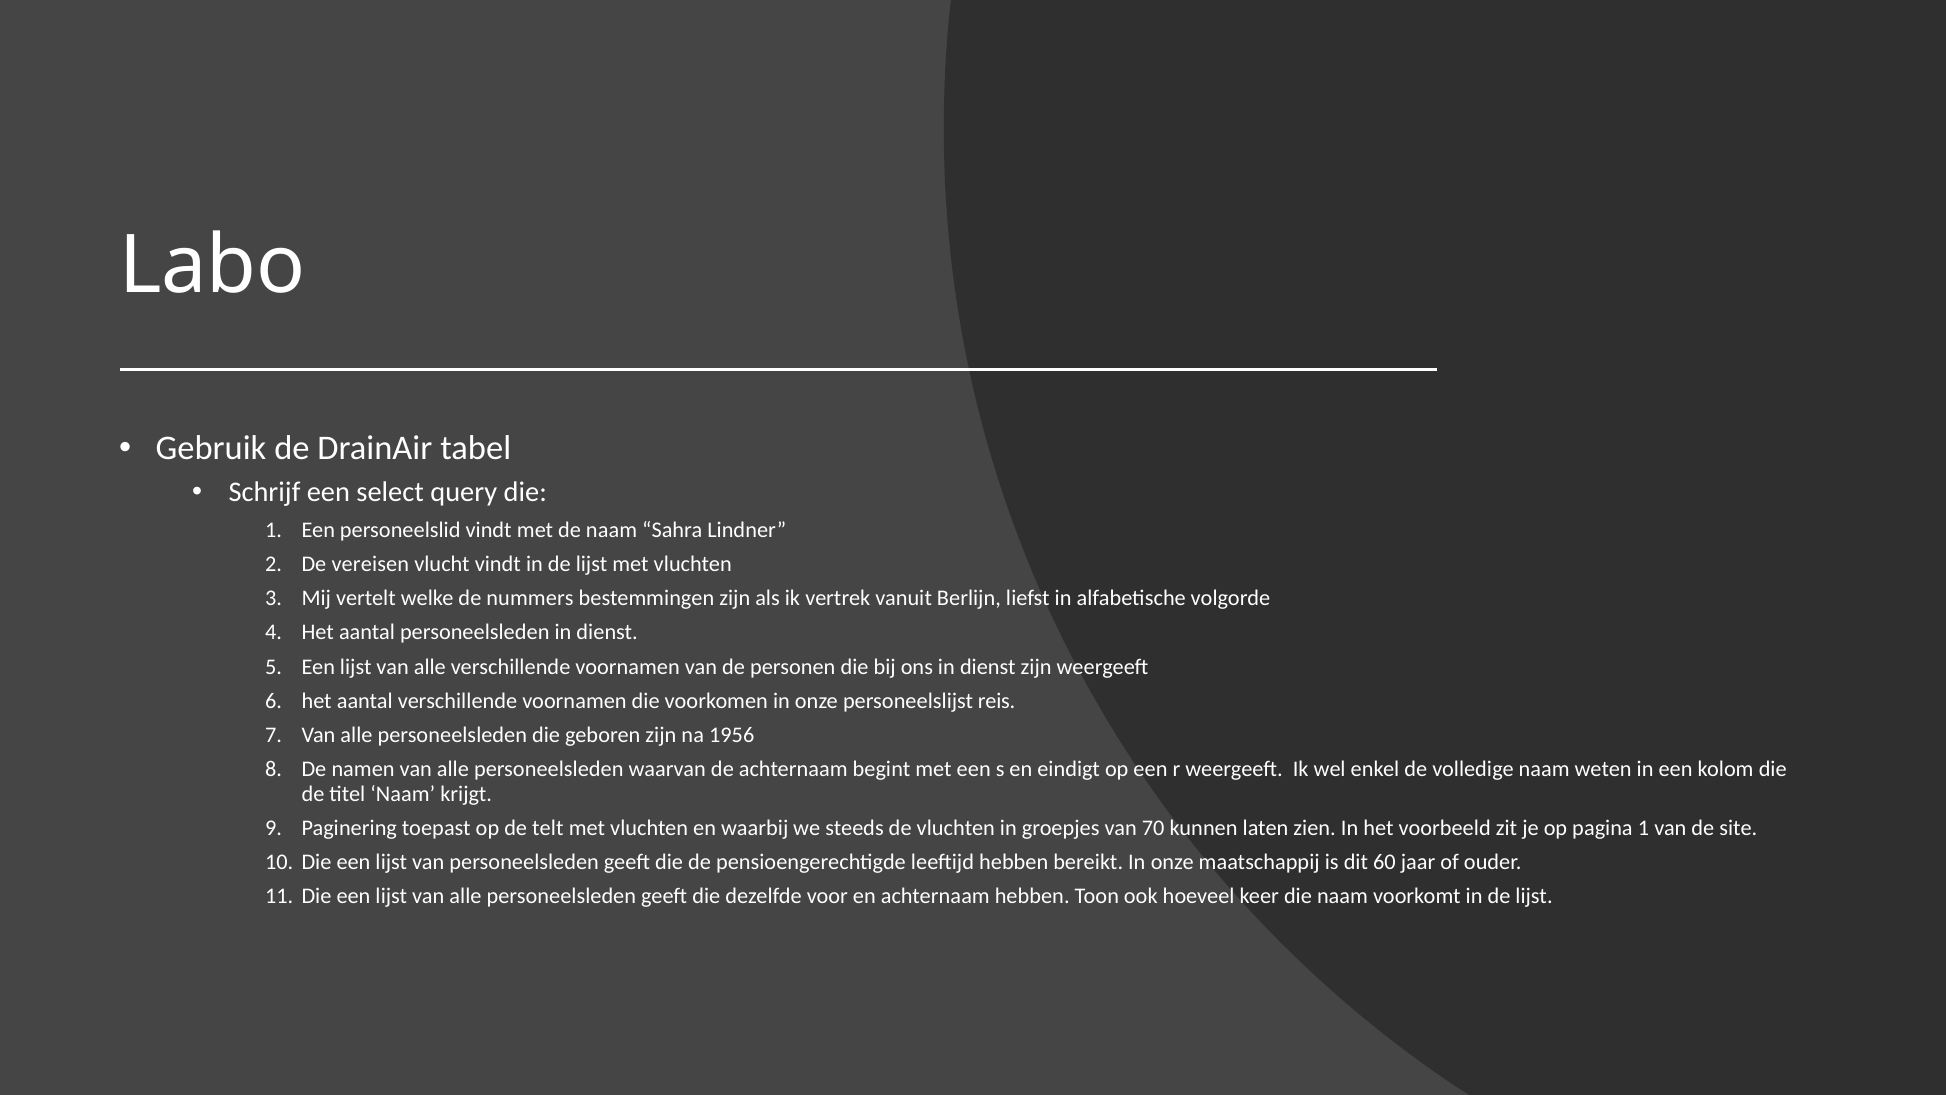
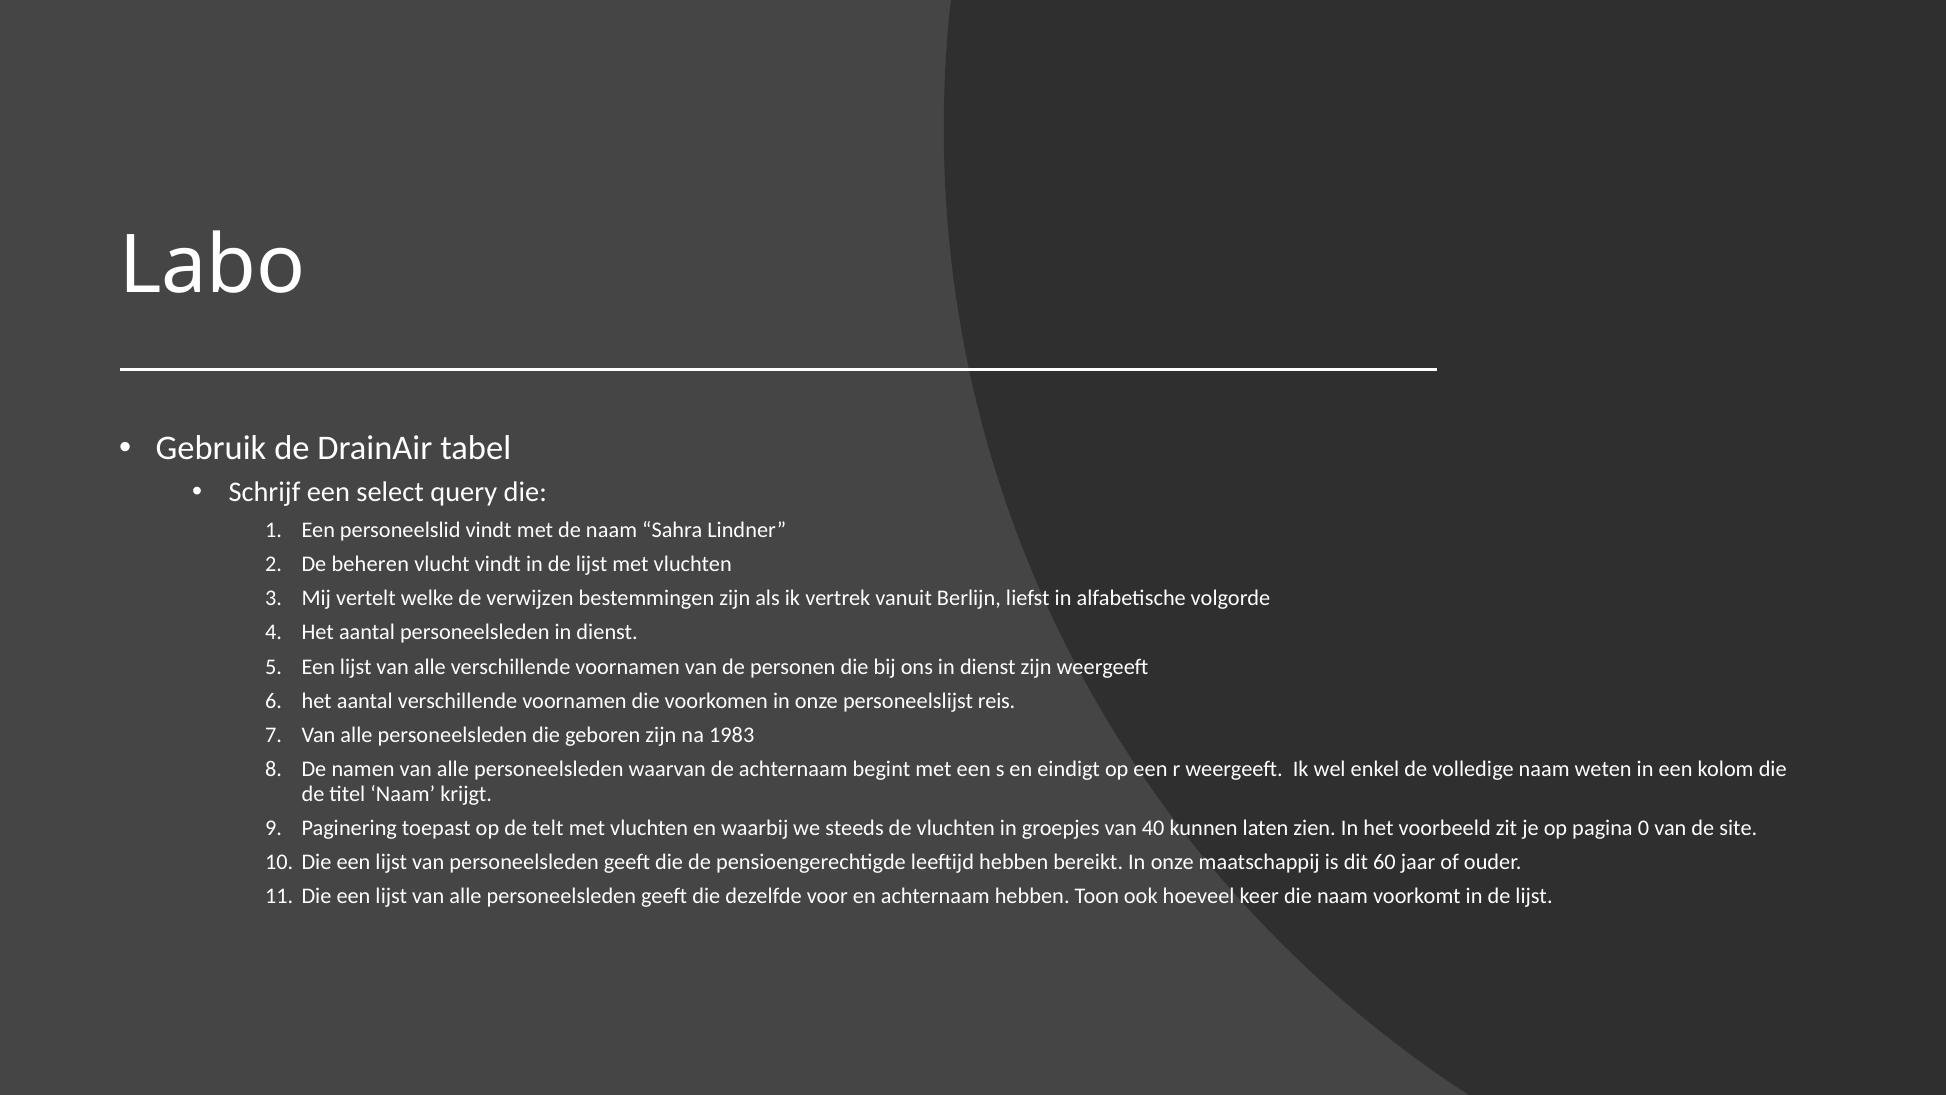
vereisen: vereisen -> beheren
nummers: nummers -> verwijzen
1956: 1956 -> 1983
70: 70 -> 40
pagina 1: 1 -> 0
